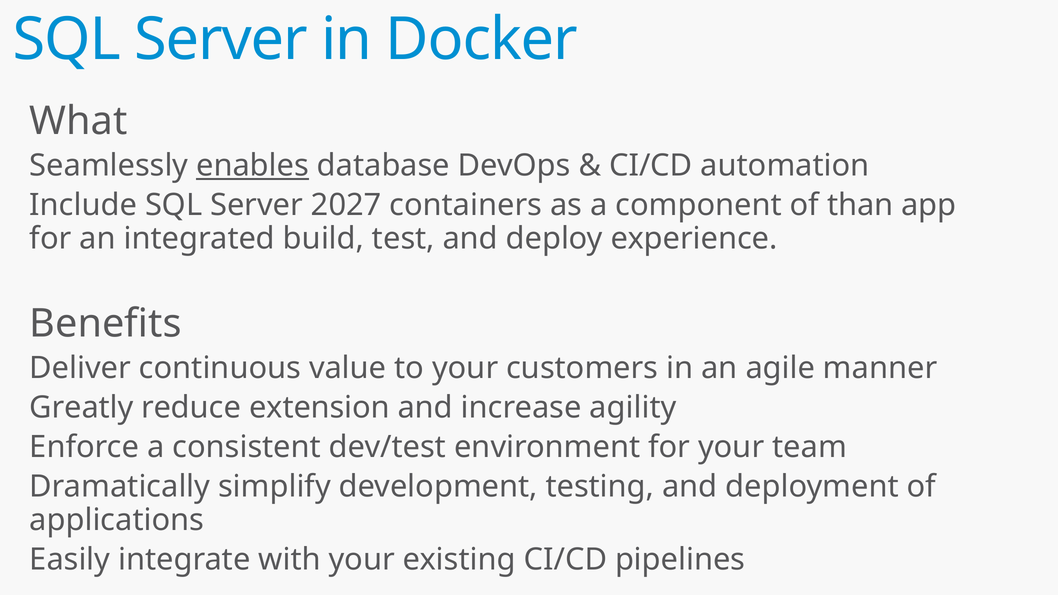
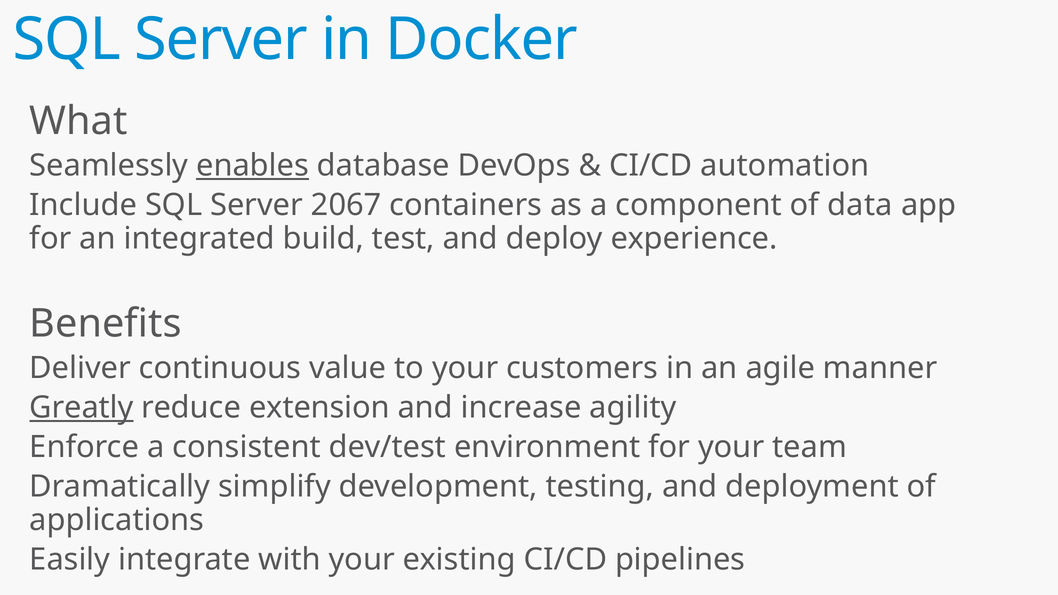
2027: 2027 -> 2067
than: than -> data
Greatly underline: none -> present
